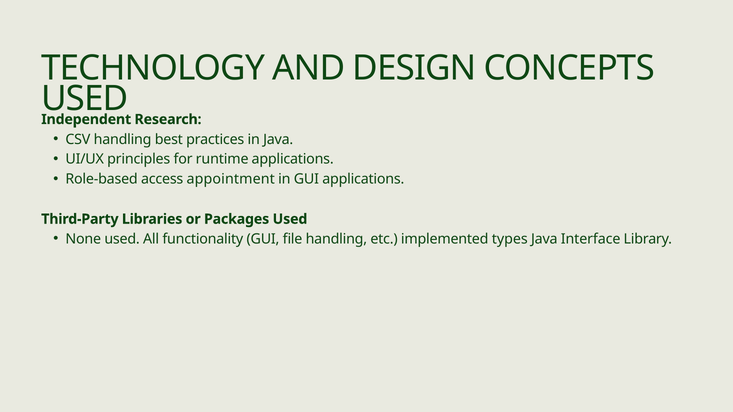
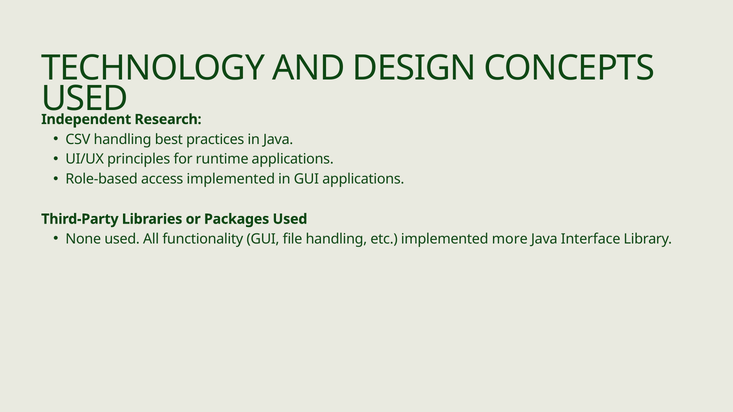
access appointment: appointment -> implemented
types: types -> more
